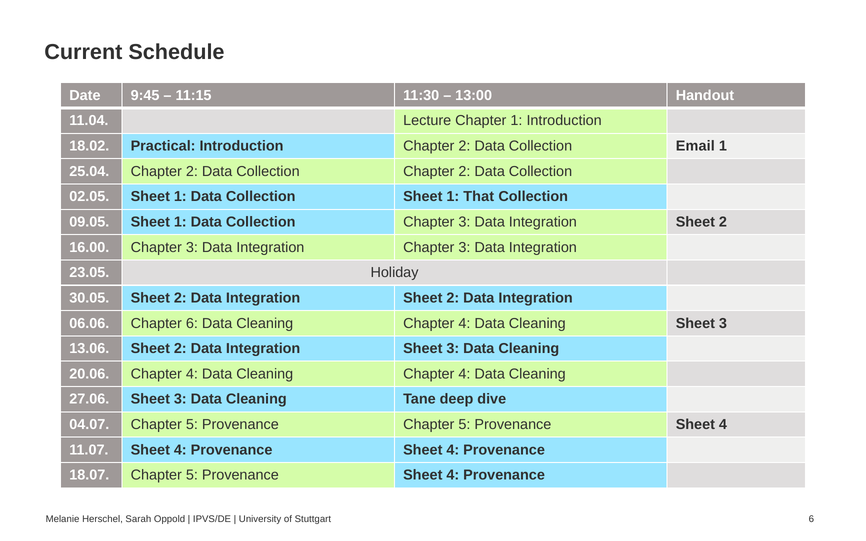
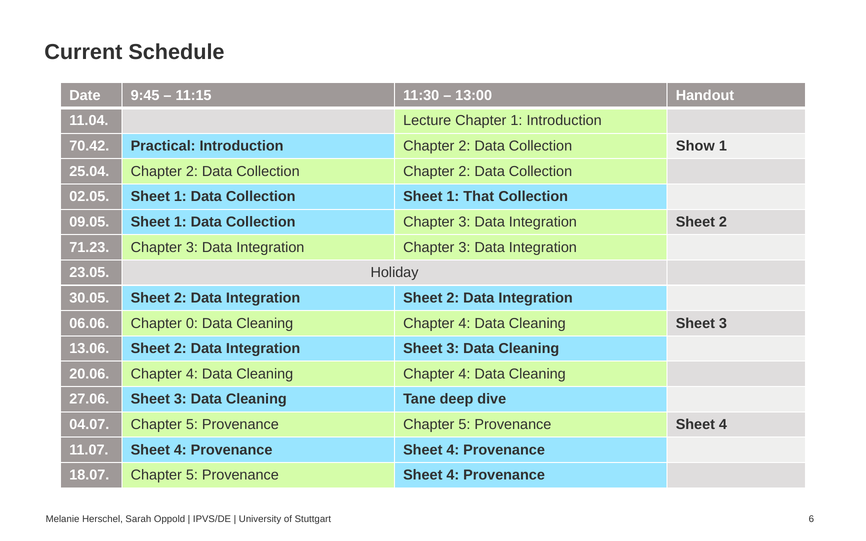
18.02: 18.02 -> 70.42
Email: Email -> Show
16.00: 16.00 -> 71.23
Chapter 6: 6 -> 0
